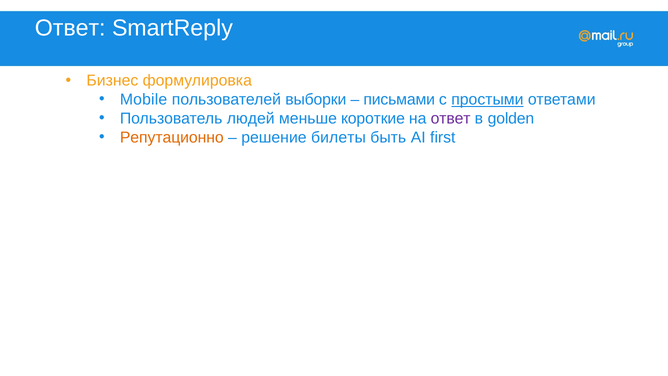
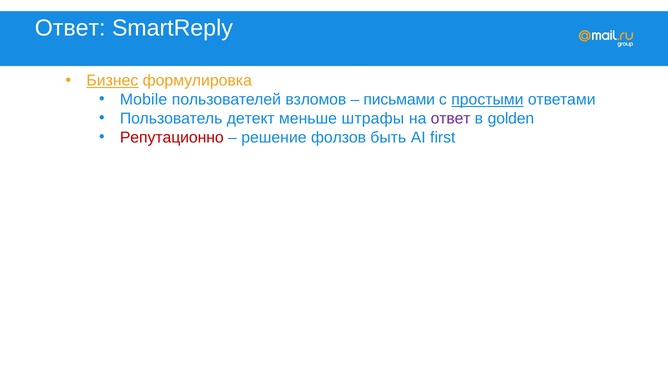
Бизнес underline: none -> present
выборки: выборки -> взломов
людей: людей -> детект
короткие: короткие -> штрафы
Репутационно colour: orange -> red
билеты: билеты -> фолзов
